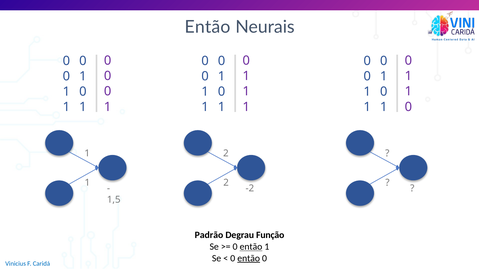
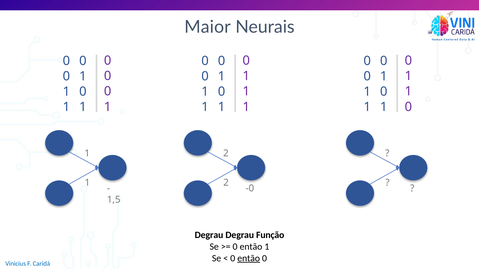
Então at (207, 27): Então -> Maior
-2: -2 -> -0
Padrão at (209, 236): Padrão -> Degrau
então at (251, 247) underline: present -> none
